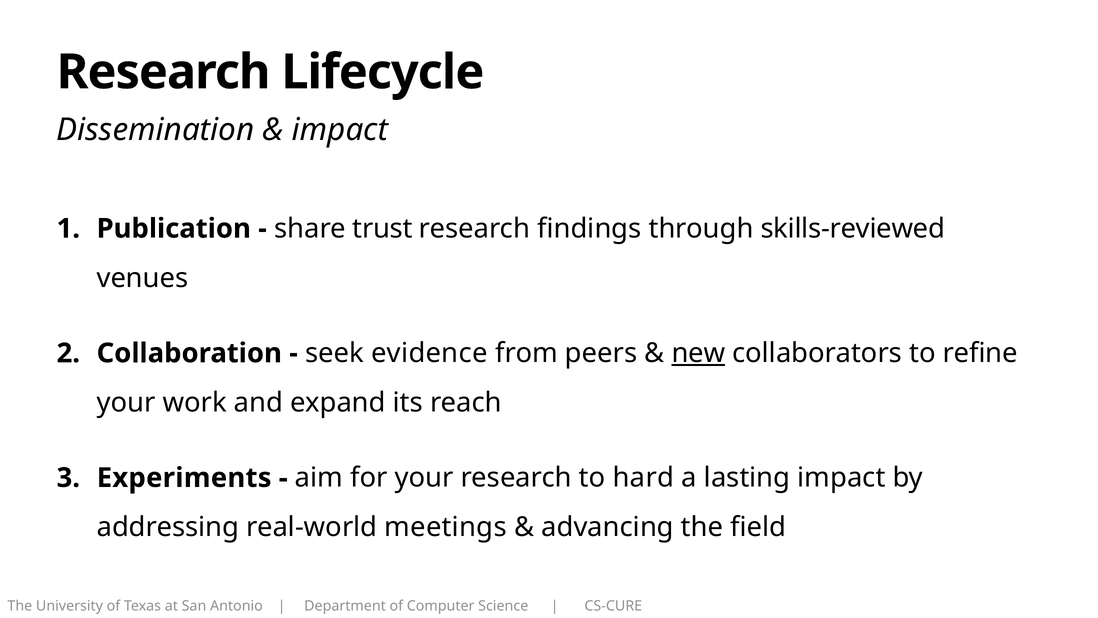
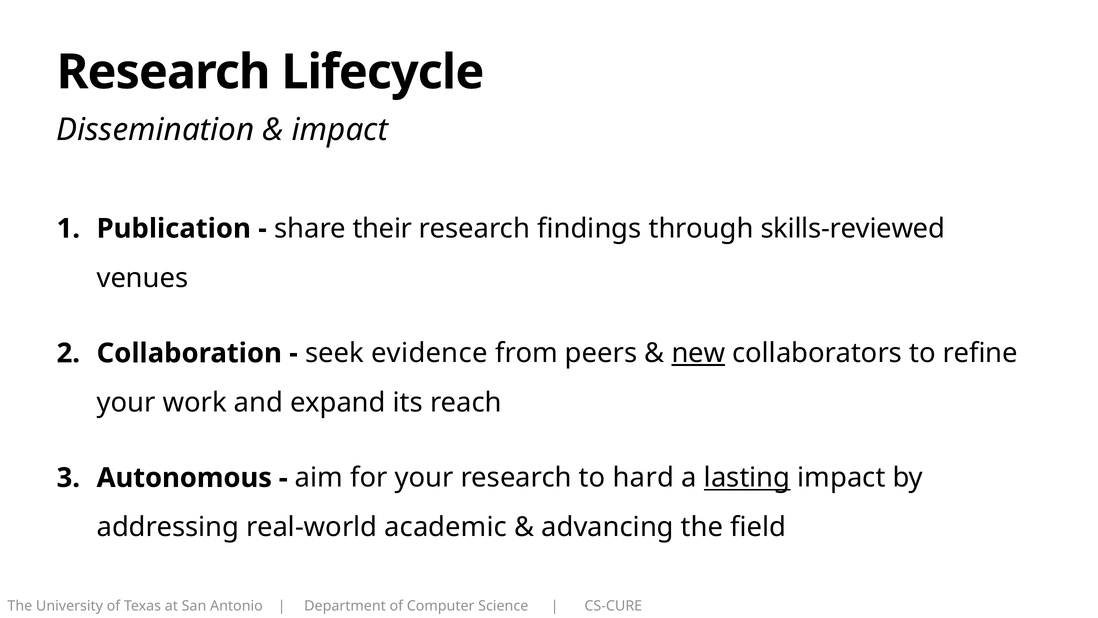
trust: trust -> their
Experiments: Experiments -> Autonomous
lasting underline: none -> present
meetings: meetings -> academic
